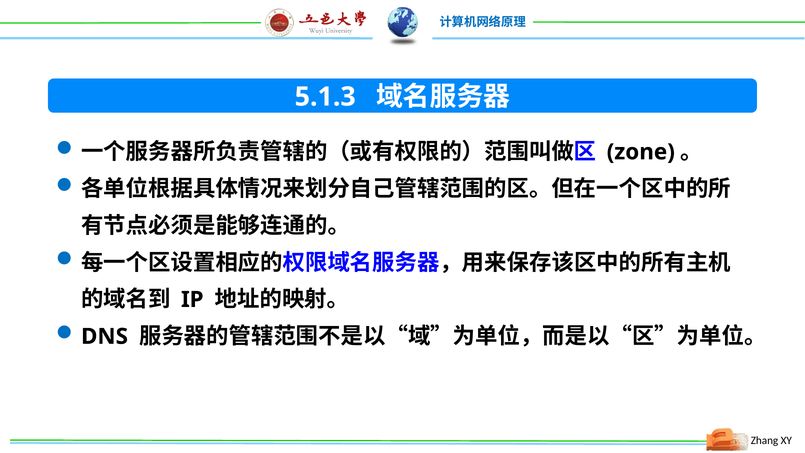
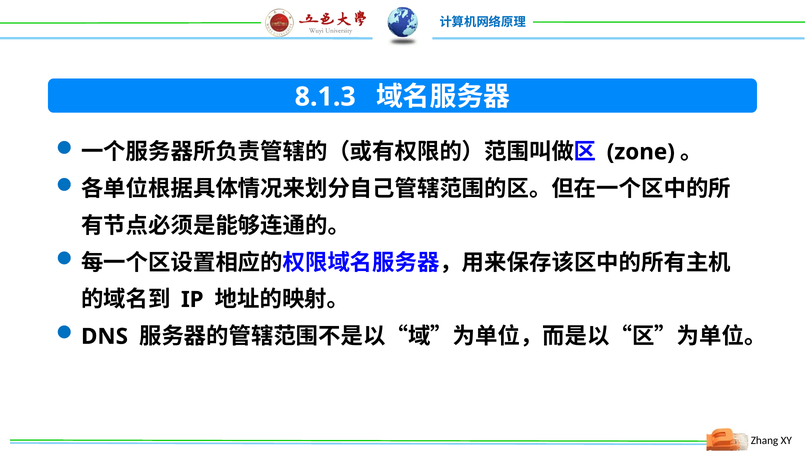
5.1.3: 5.1.3 -> 8.1.3
